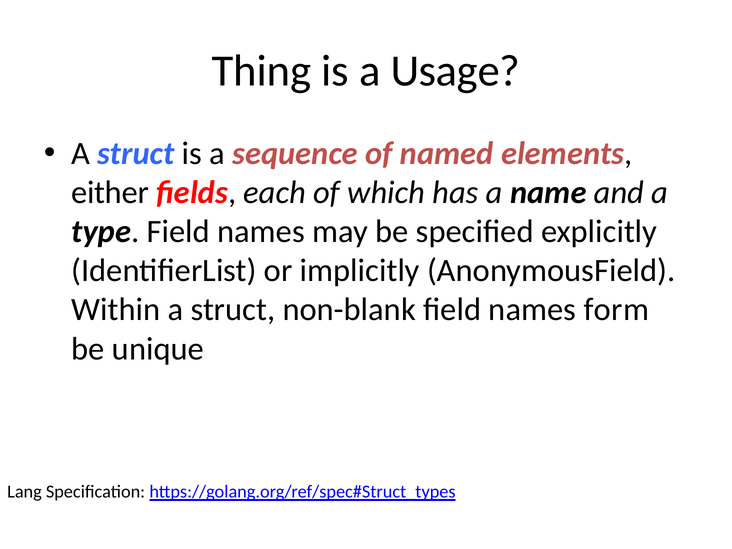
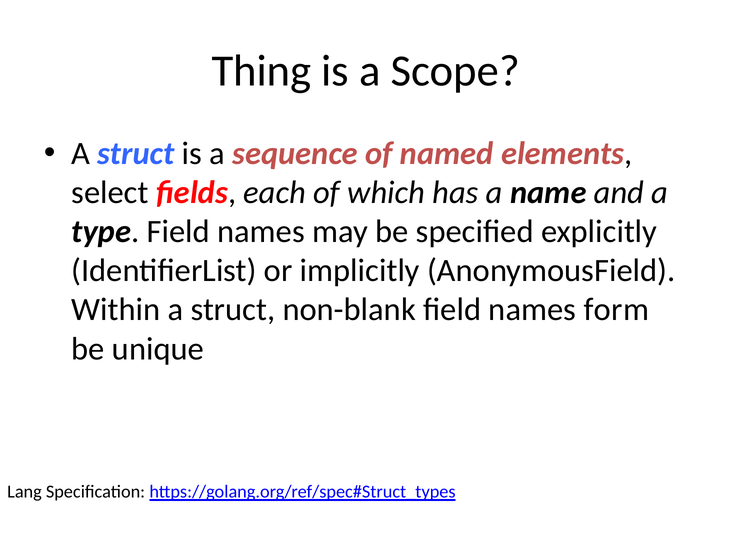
Usage: Usage -> Scope
either: either -> select
